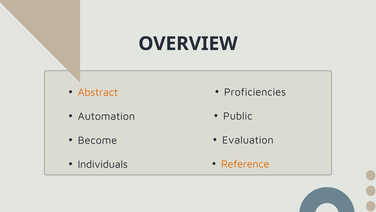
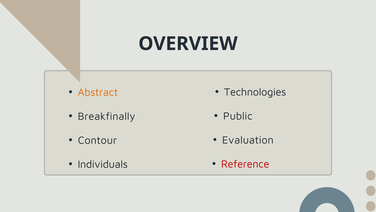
Proficiencies: Proficiencies -> Technologies
Automation: Automation -> Breakfinally
Become: Become -> Contour
Reference colour: orange -> red
